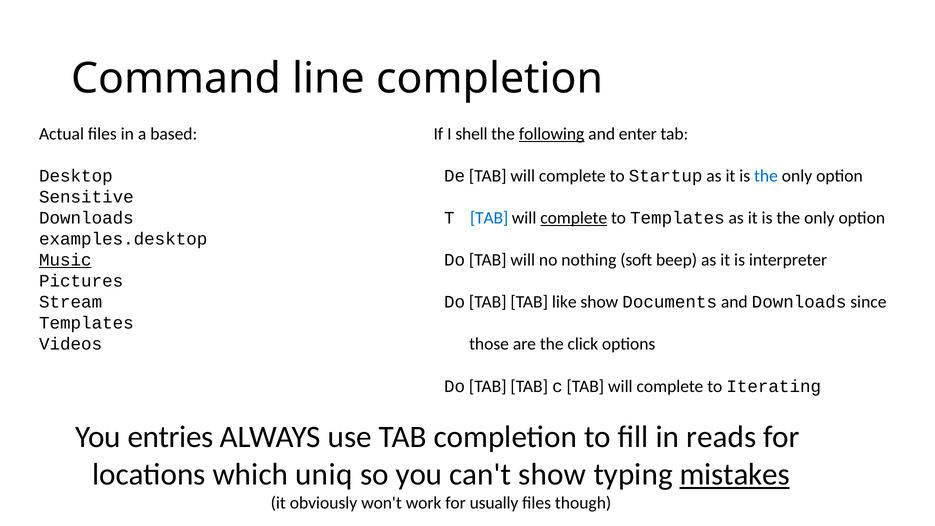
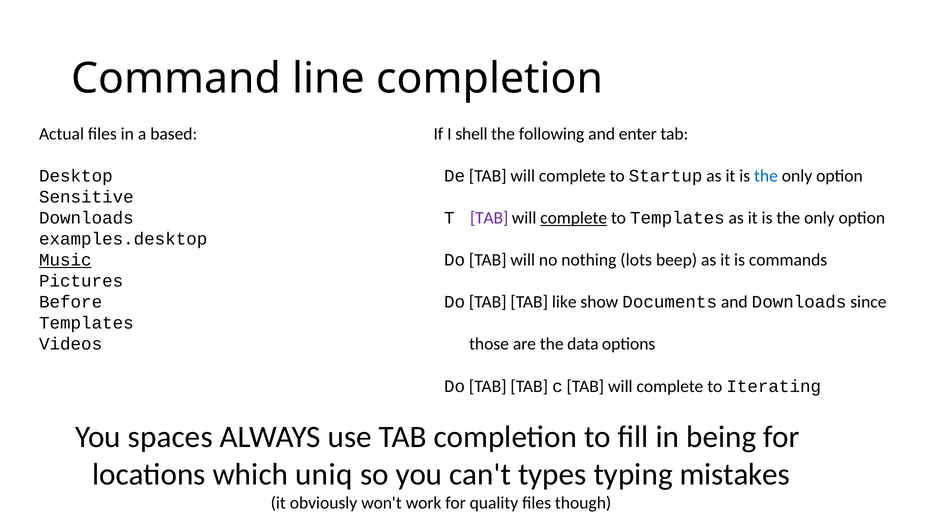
following underline: present -> none
TAB at (489, 218) colour: blue -> purple
soft: soft -> lots
interpreter: interpreter -> commands
Stream: Stream -> Before
click: click -> data
entries: entries -> spaces
reads: reads -> being
can't show: show -> types
mistakes underline: present -> none
usually: usually -> quality
